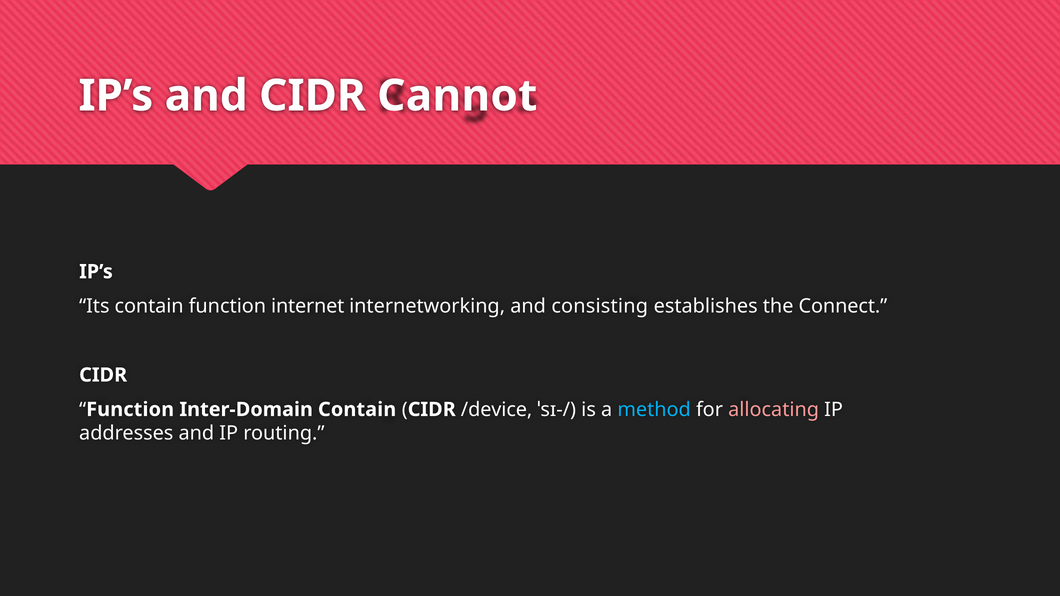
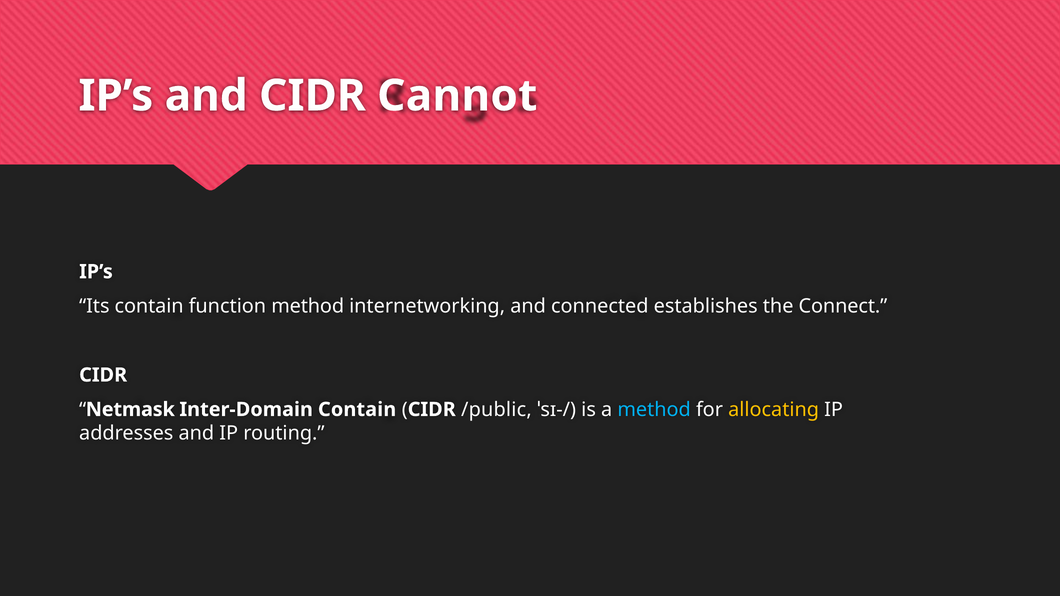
function internet: internet -> method
consisting: consisting -> connected
Function at (130, 410): Function -> Netmask
/device: /device -> /public
allocating colour: pink -> yellow
